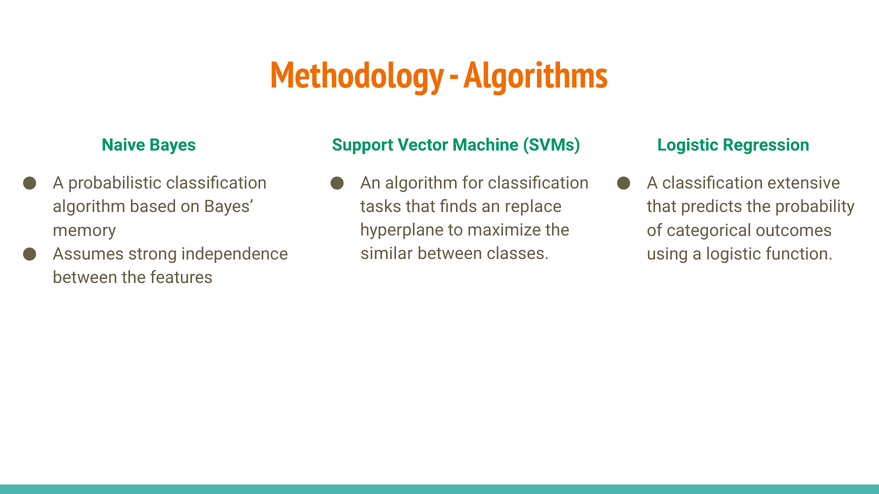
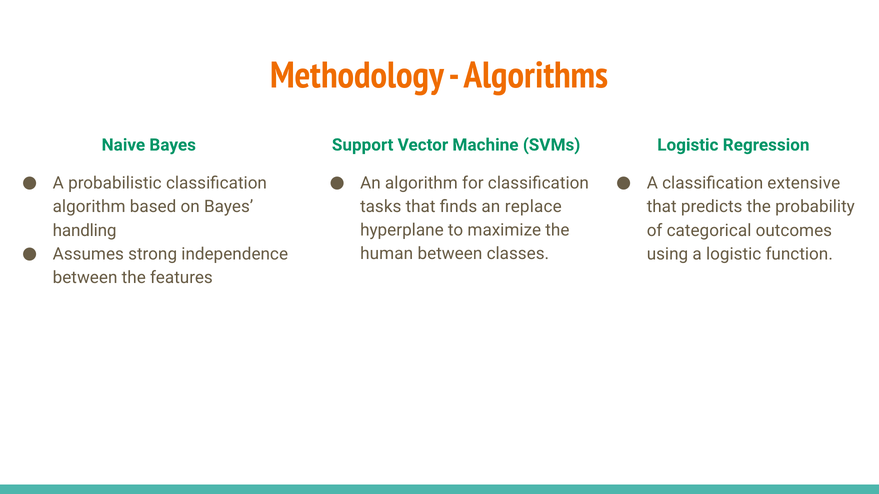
memory: memory -> handling
similar: similar -> human
